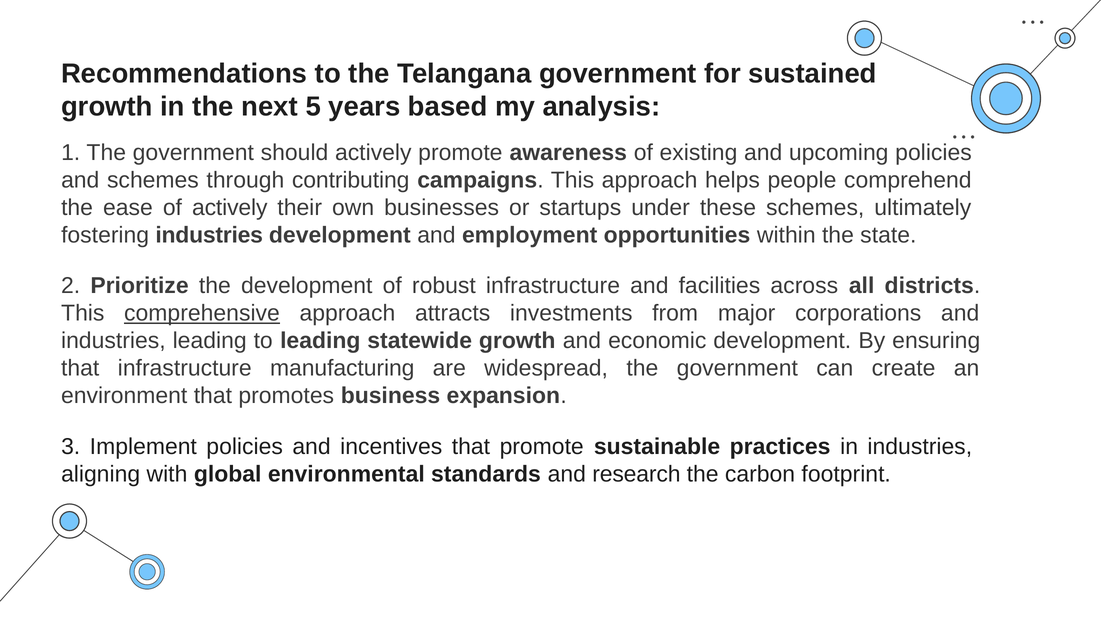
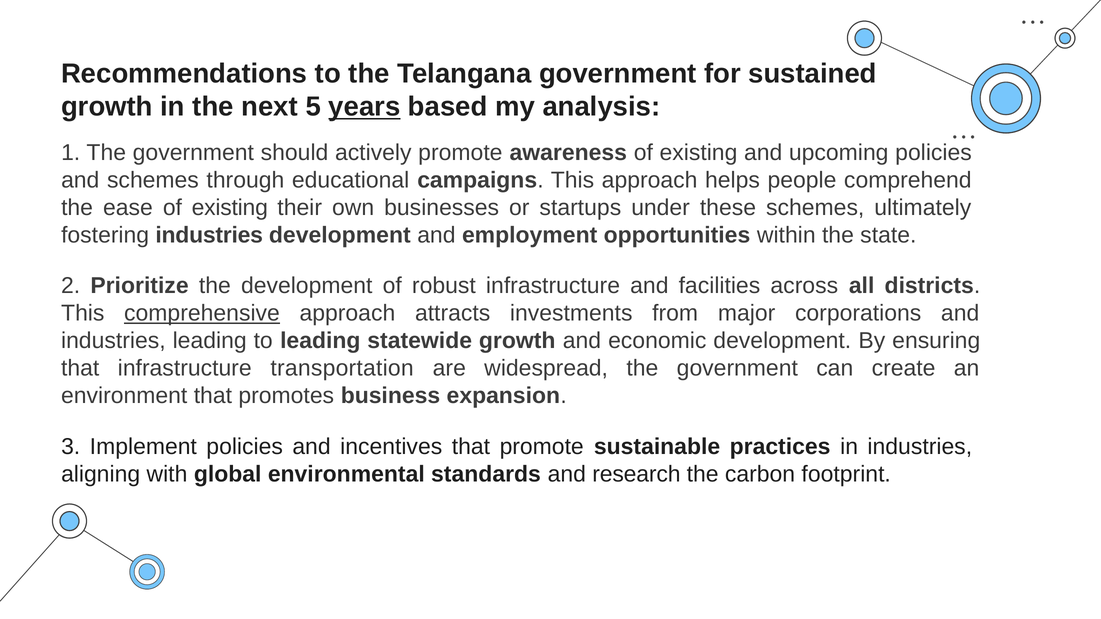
years underline: none -> present
contributing: contributing -> educational
ease of actively: actively -> existing
manufacturing: manufacturing -> transportation
